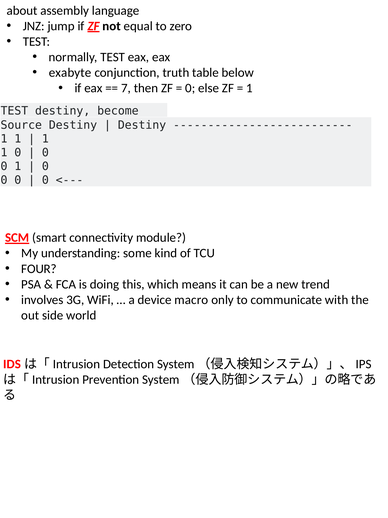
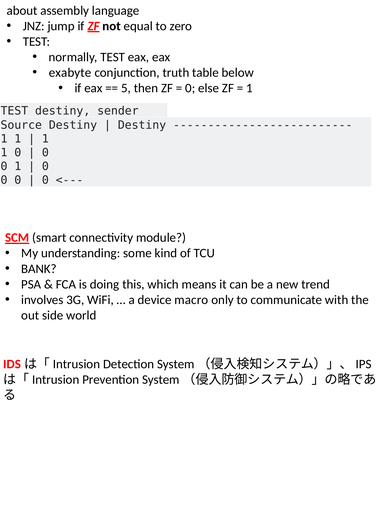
7: 7 -> 5
become: become -> sender
FOUR: FOUR -> BANK
